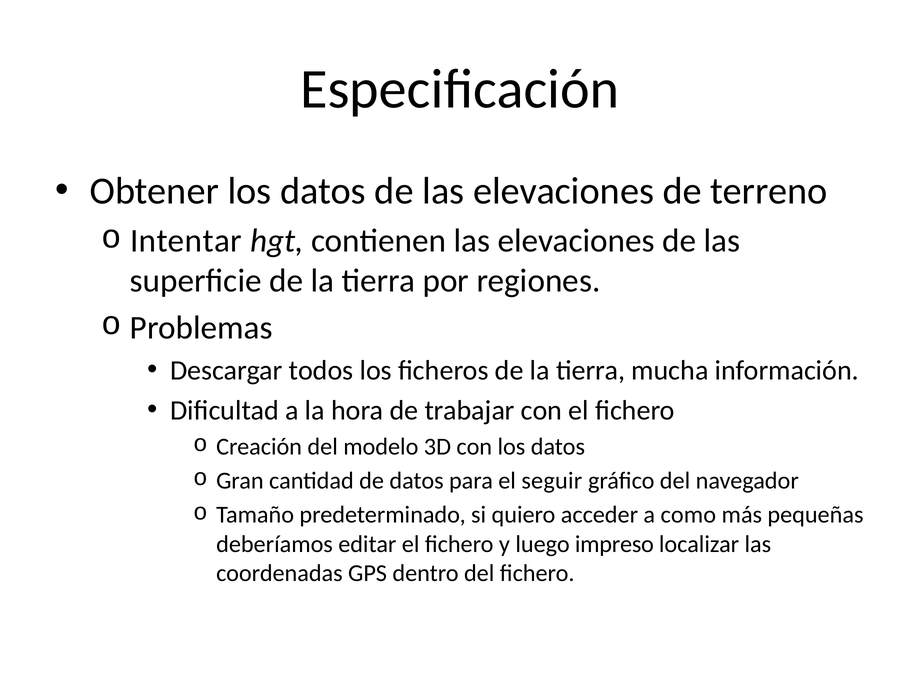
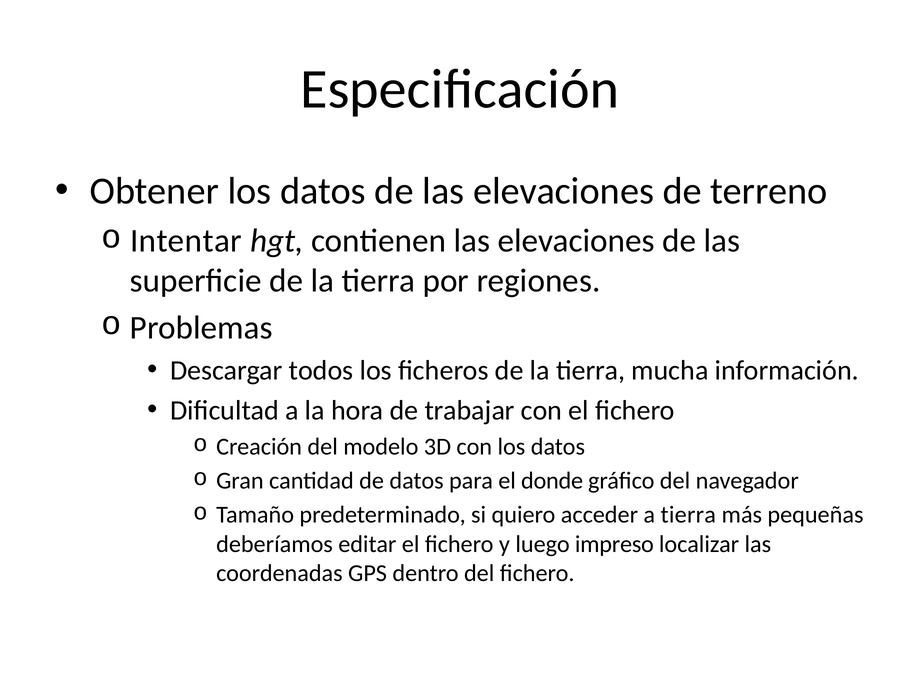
seguir: seguir -> donde
a como: como -> tierra
